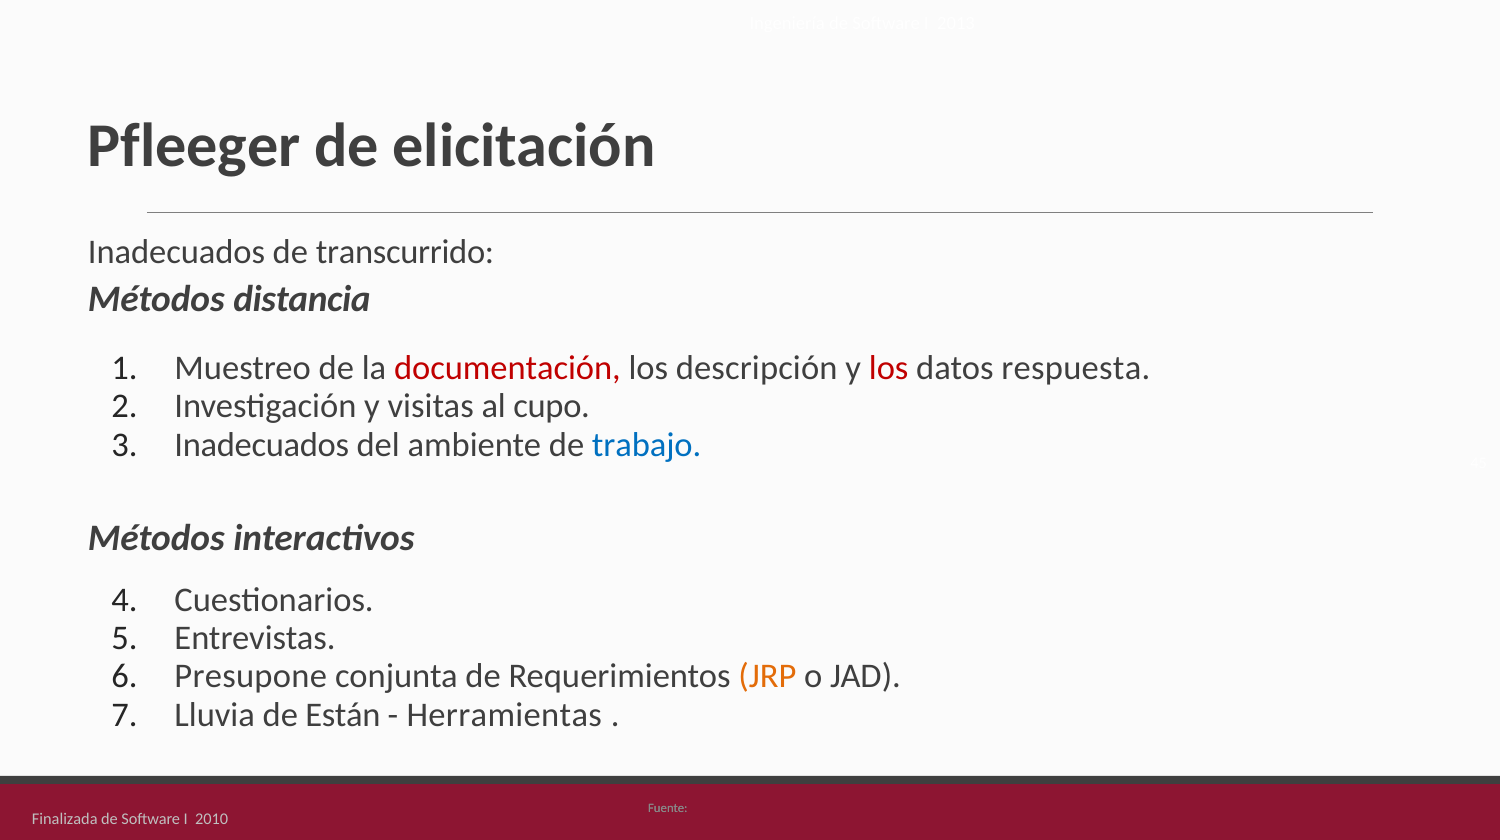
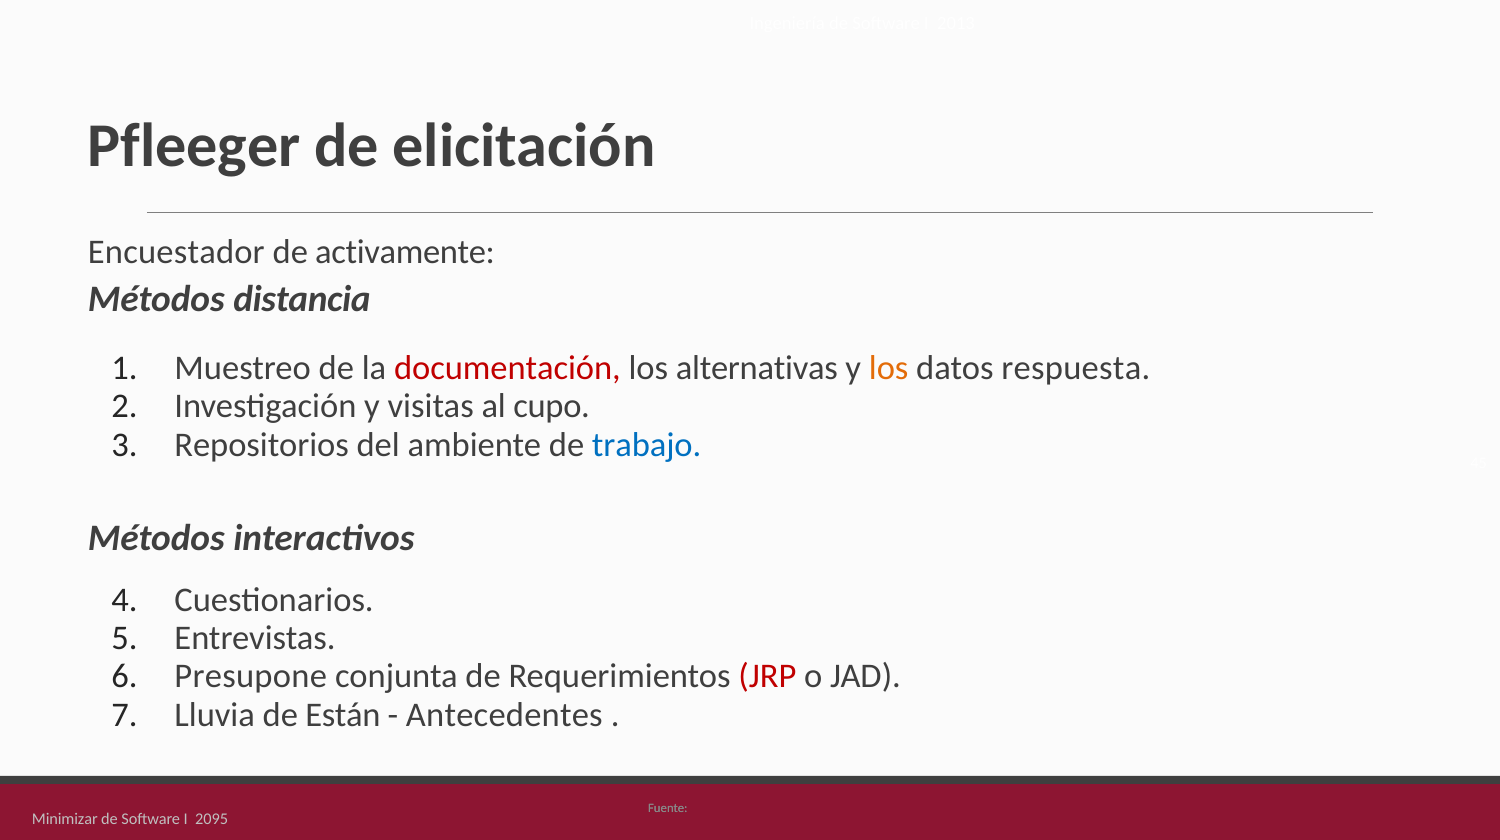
Inadecuados at (176, 252): Inadecuados -> Encuestador
transcurrido: transcurrido -> activamente
descripción: descripción -> alternativas
los at (889, 369) colour: red -> orange
Inadecuados at (262, 445): Inadecuados -> Repositorios
JRP colour: orange -> red
Herramientas: Herramientas -> Antecedentes
Finalizada: Finalizada -> Minimizar
2010: 2010 -> 2095
